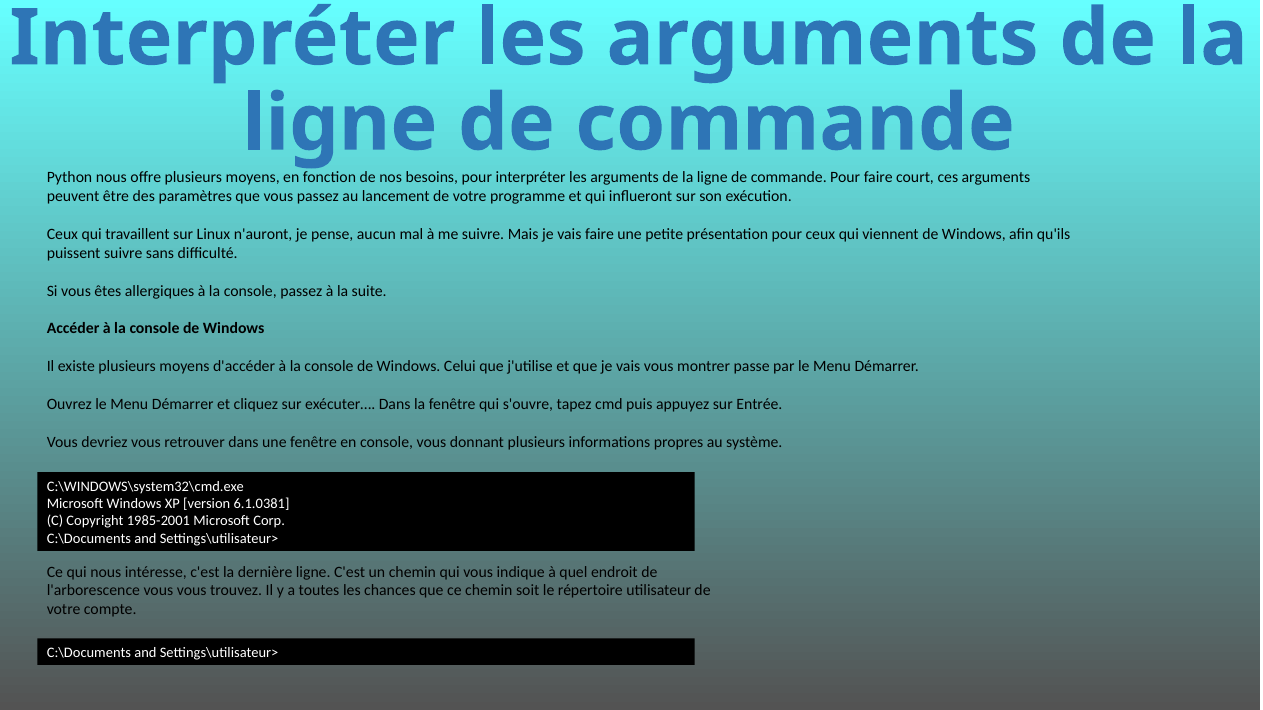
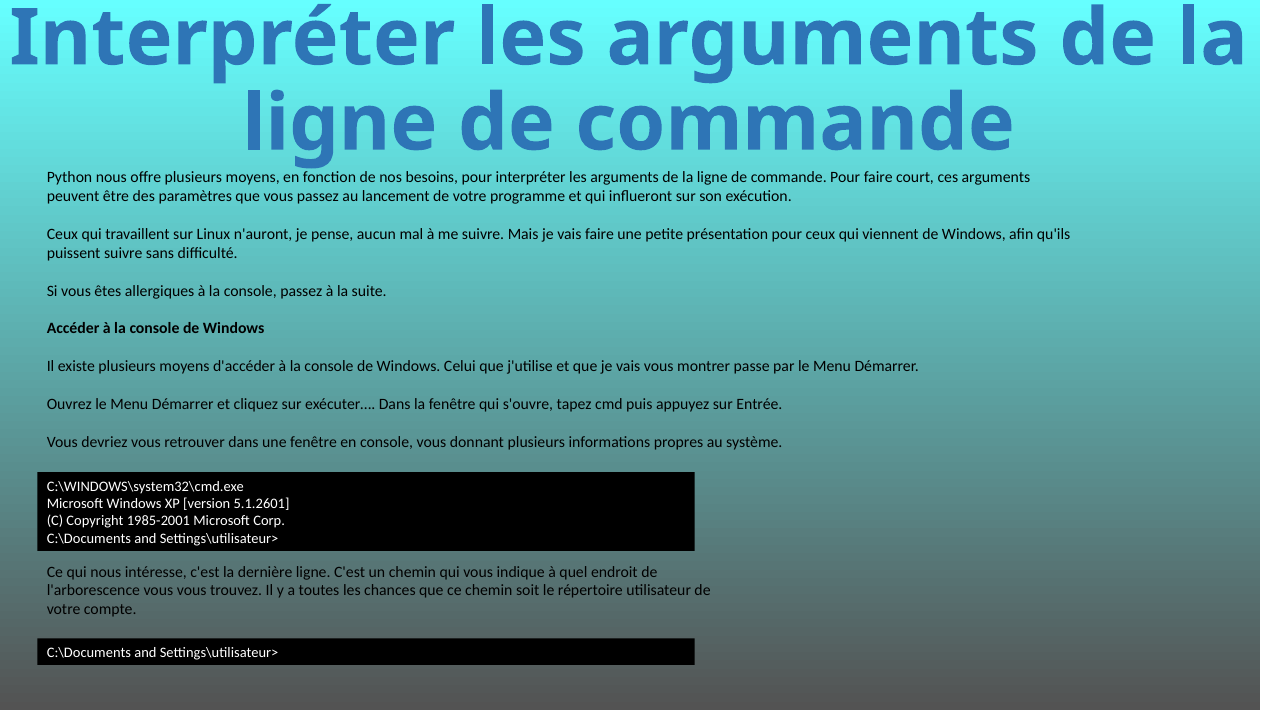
6.1.0381: 6.1.0381 -> 5.1.2601
